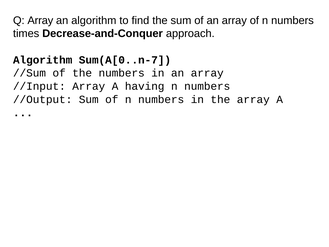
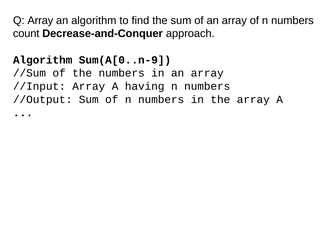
times: times -> count
Sum(A[0..n-7: Sum(A[0..n-7 -> Sum(A[0..n-9
